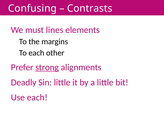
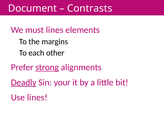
Confusing: Confusing -> Document
Deadly underline: none -> present
Sin little: little -> your
Use each: each -> lines
